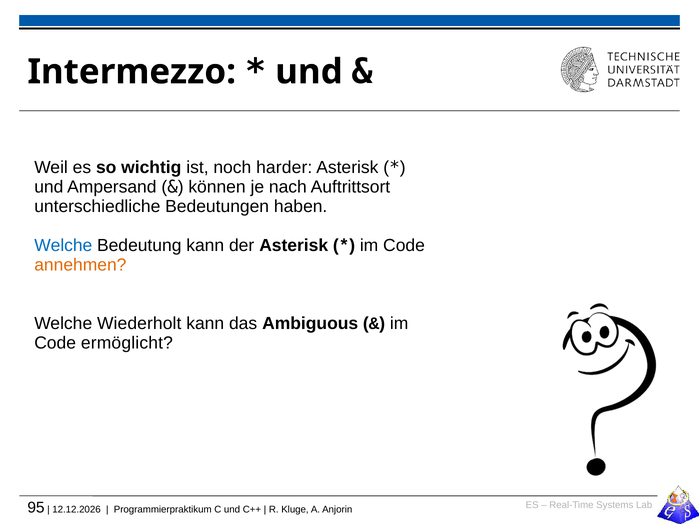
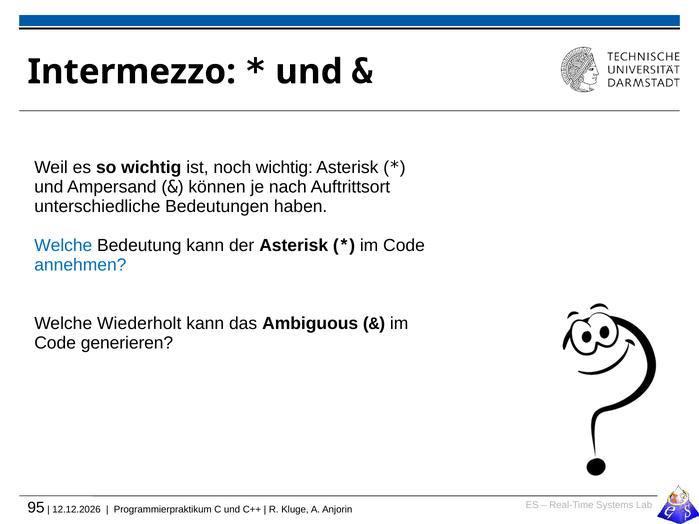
noch harder: harder -> wichtig
annehmen colour: orange -> blue
ermöglicht: ermöglicht -> generieren
